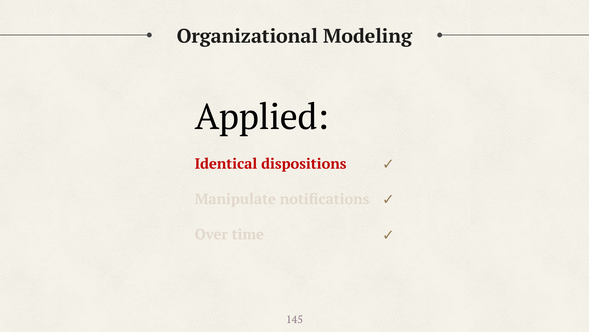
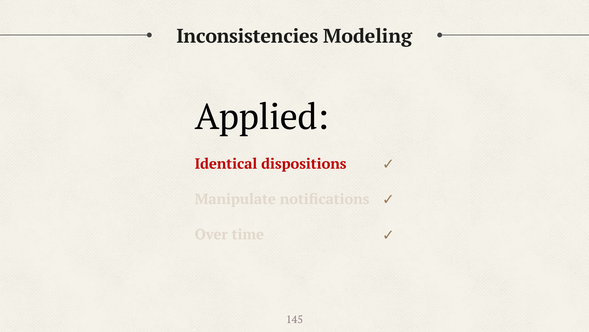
Organizational: Organizational -> Inconsistencies
